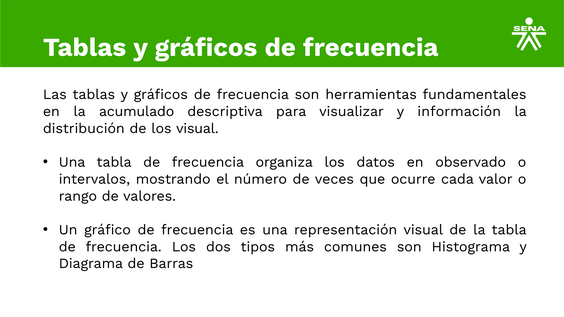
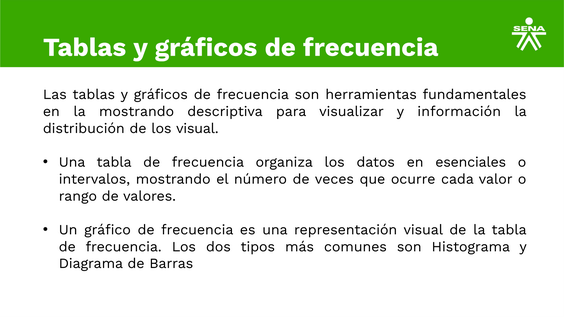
la acumulado: acumulado -> mostrando
observado: observado -> esenciales
